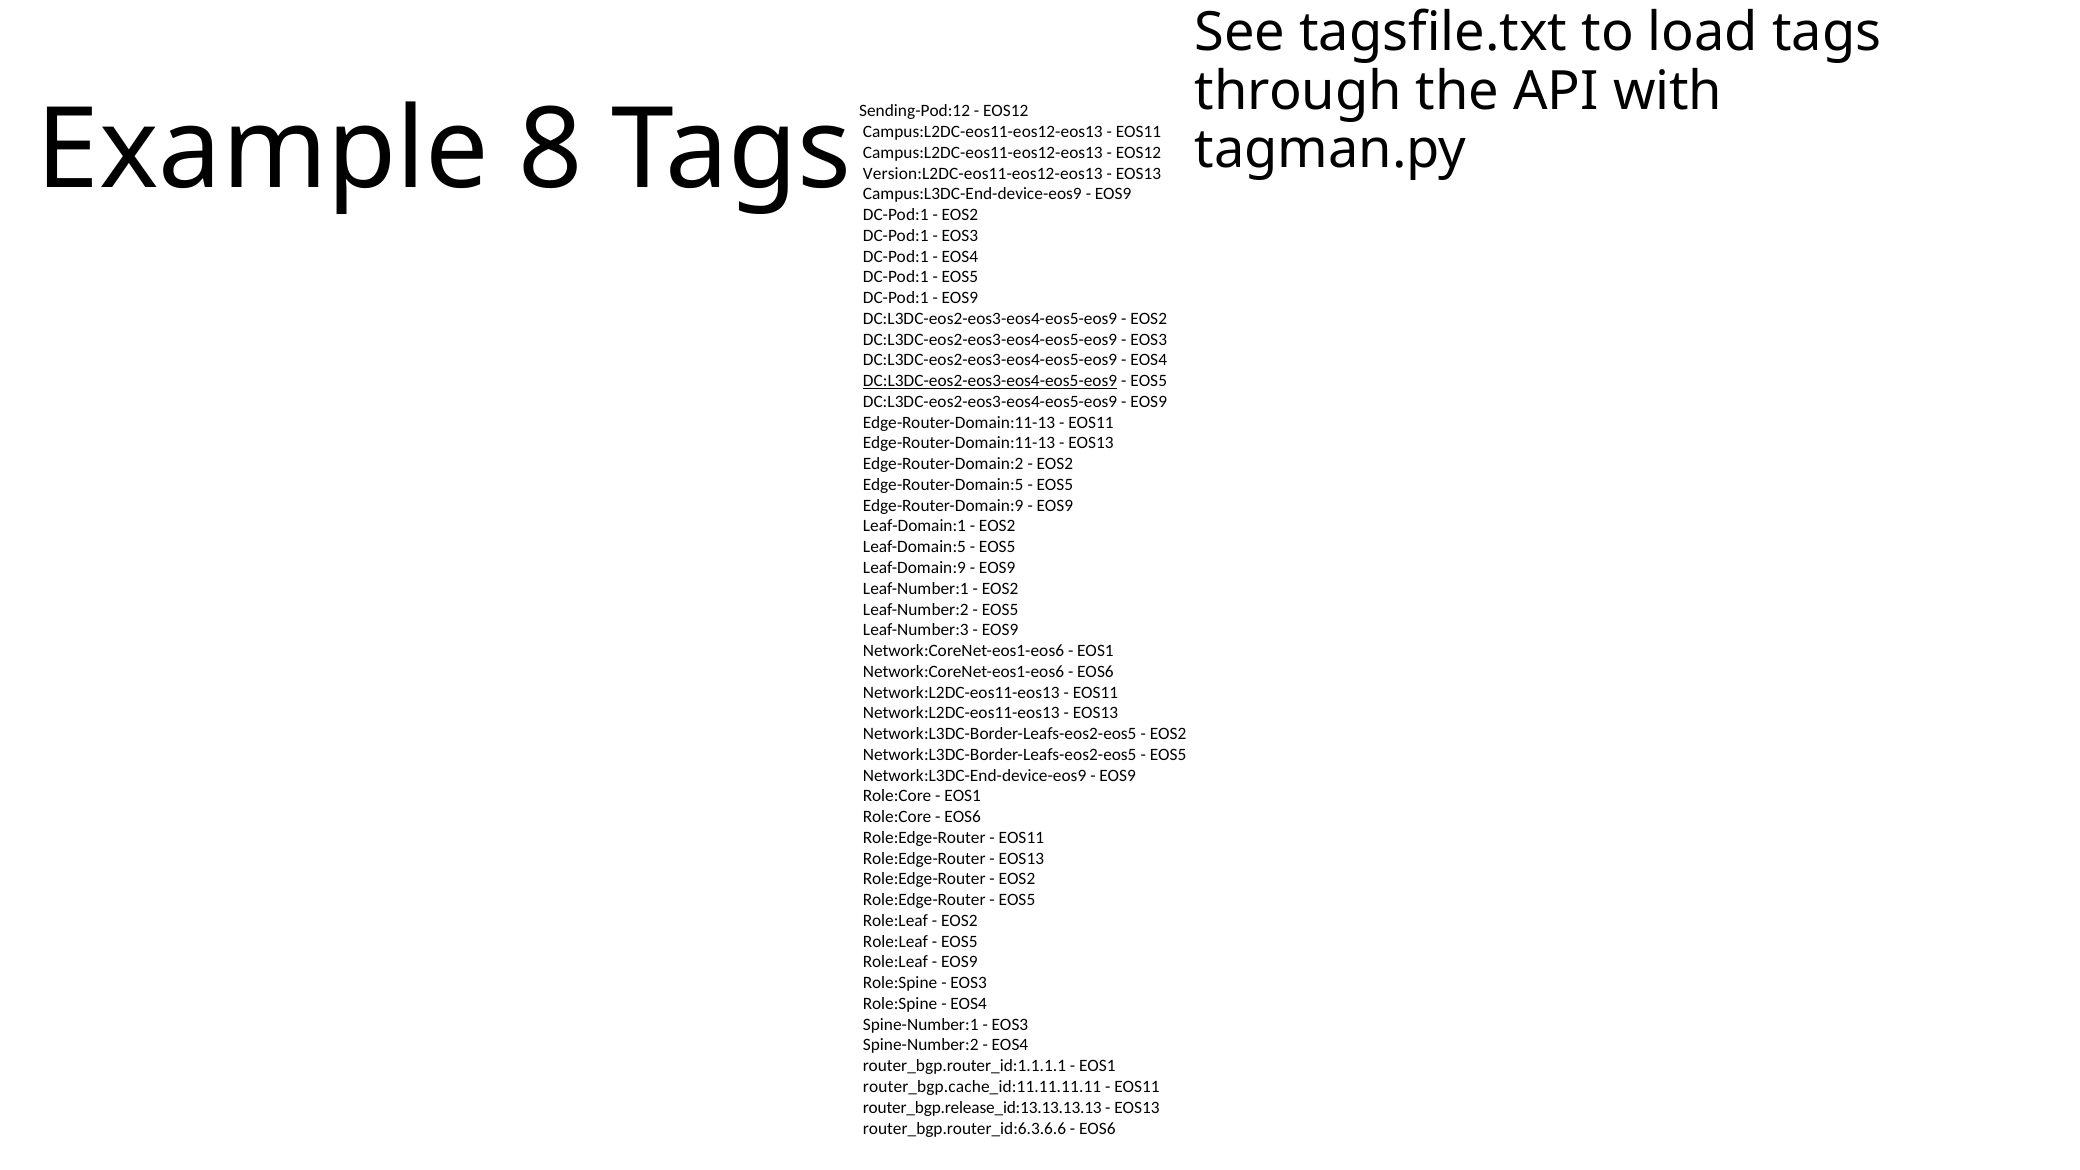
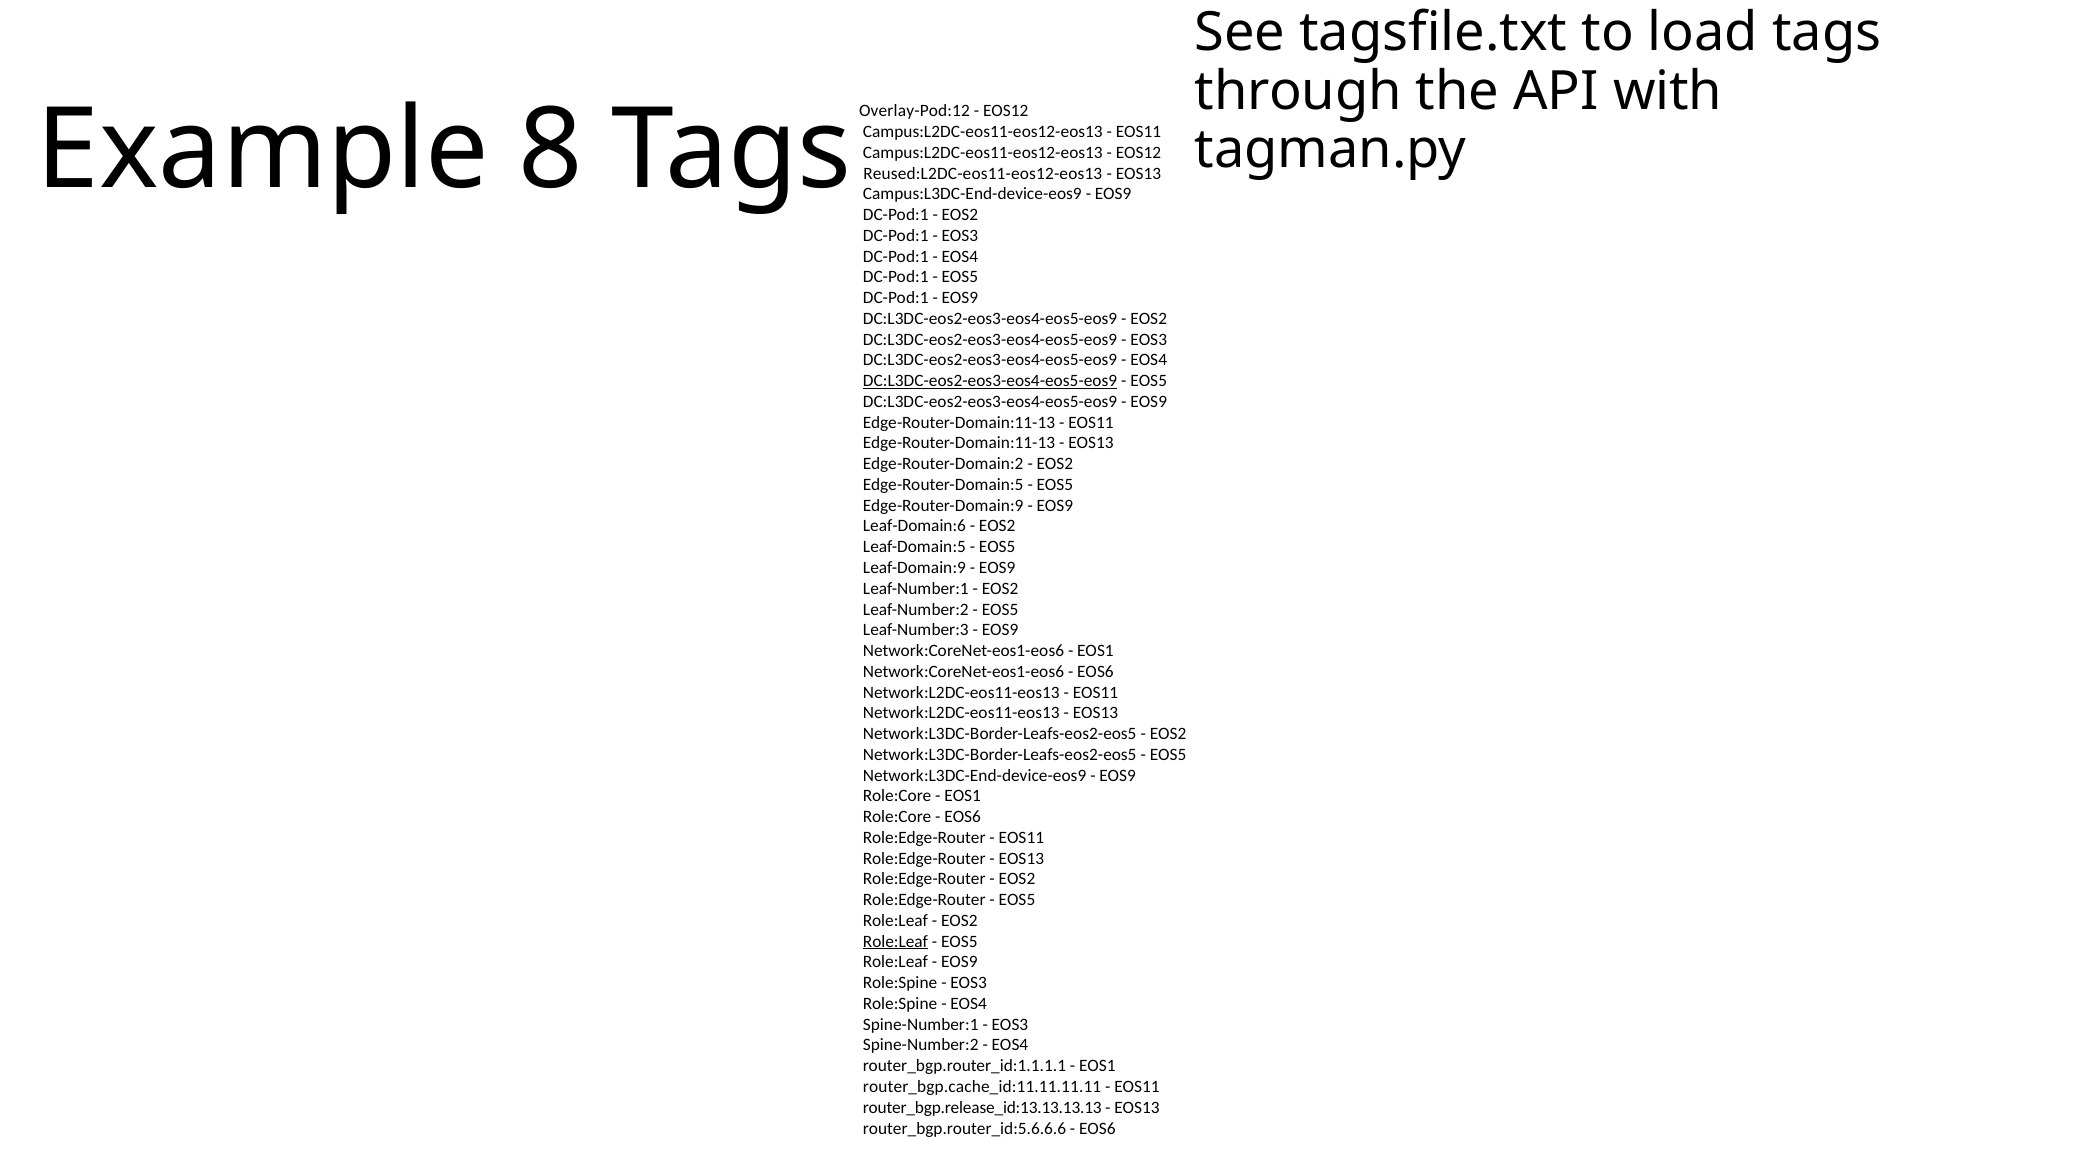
Sending-Pod:12: Sending-Pod:12 -> Overlay-Pod:12
Version:L2DC-eos11-eos12-eos13: Version:L2DC-eos11-eos12-eos13 -> Reused:L2DC-eos11-eos12-eos13
Leaf-Domain:1: Leaf-Domain:1 -> Leaf-Domain:6
Role:Leaf at (895, 941) underline: none -> present
router_bgp.router_id:6.3.6.6: router_bgp.router_id:6.3.6.6 -> router_bgp.router_id:5.6.6.6
